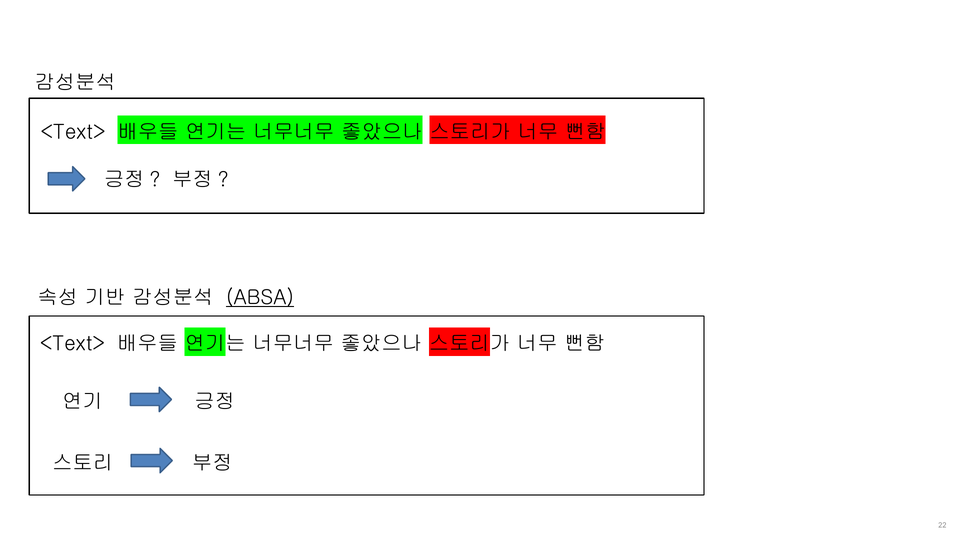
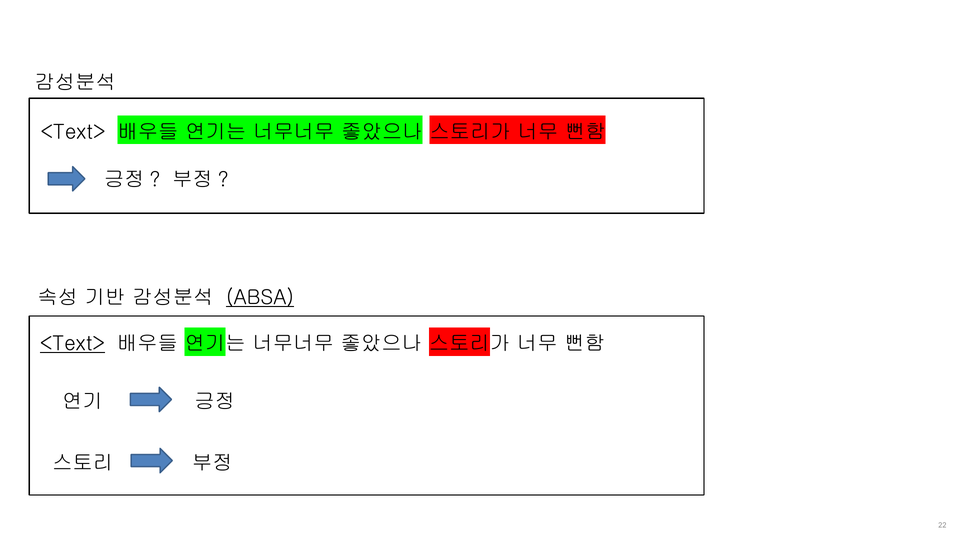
<Text> at (72, 343) underline: none -> present
